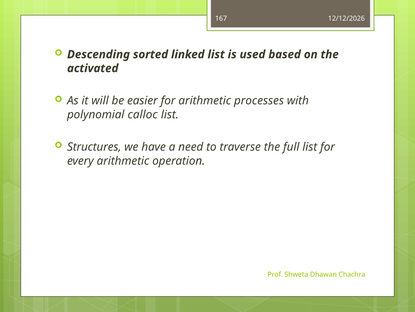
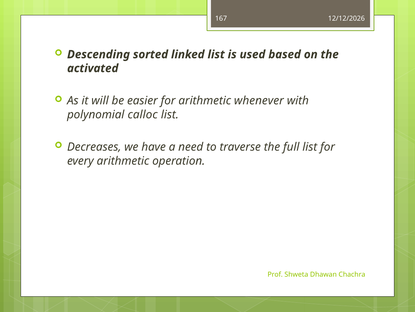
processes: processes -> whenever
Structures: Structures -> Decreases
